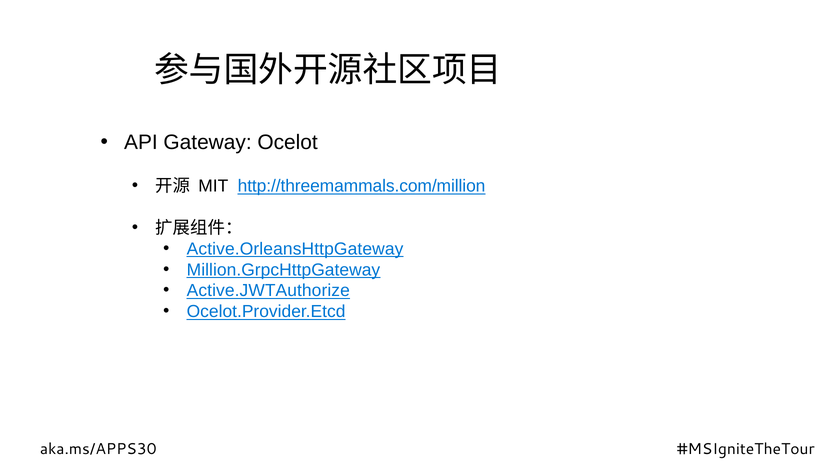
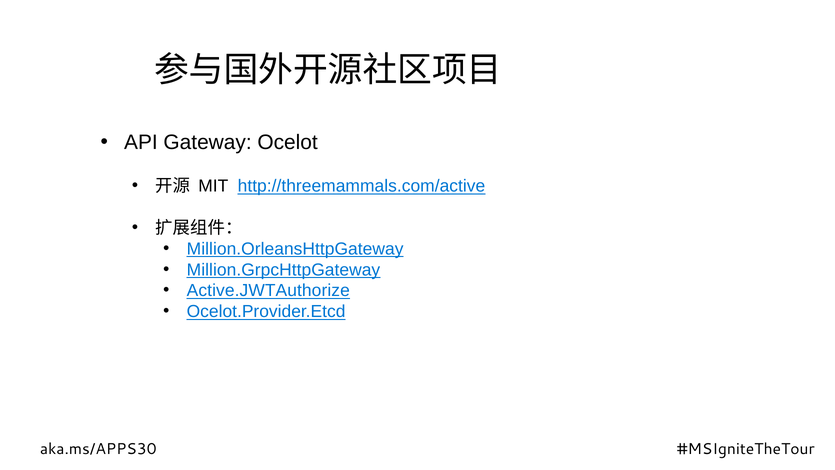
http://threemammals.com/million: http://threemammals.com/million -> http://threemammals.com/active
Active.OrleansHttpGateway: Active.OrleansHttpGateway -> Million.OrleansHttpGateway
